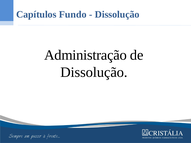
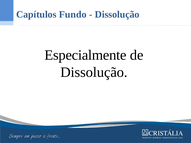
Administração: Administração -> Especialmente
